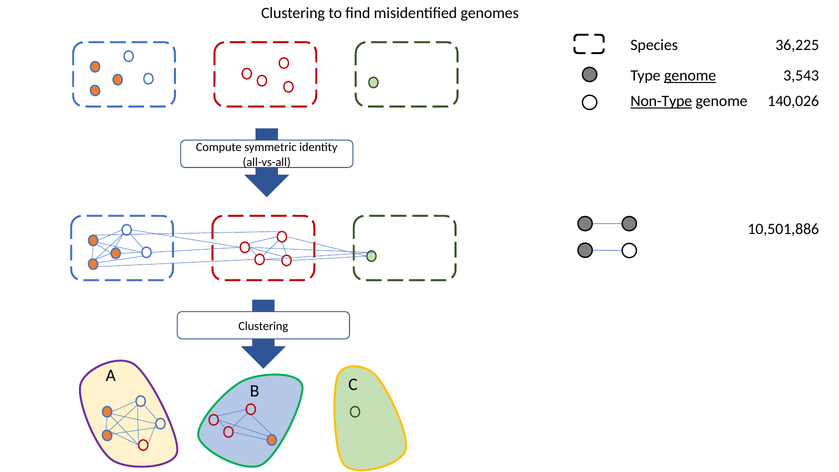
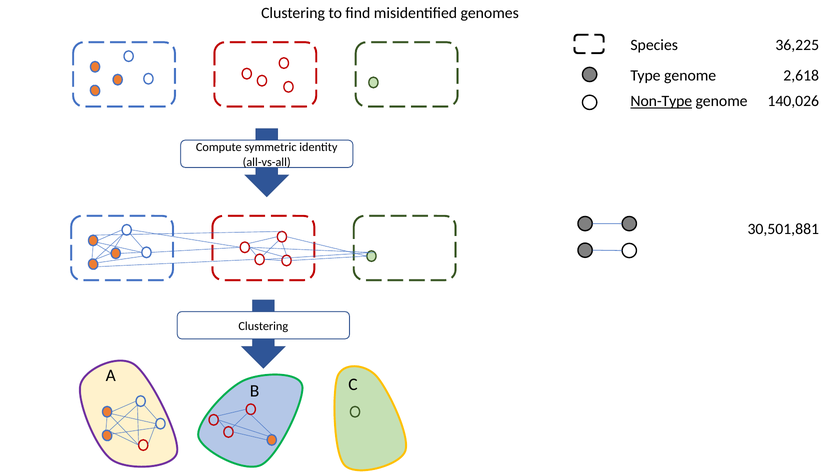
genome at (690, 76) underline: present -> none
3,543: 3,543 -> 2,618
10,501,886: 10,501,886 -> 30,501,881
